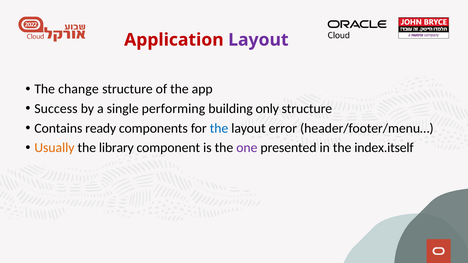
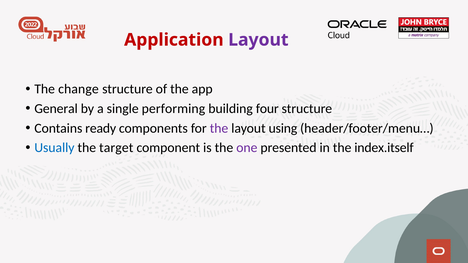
Success: Success -> General
only: only -> four
the at (219, 128) colour: blue -> purple
error: error -> using
Usually colour: orange -> blue
library: library -> target
